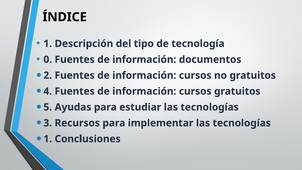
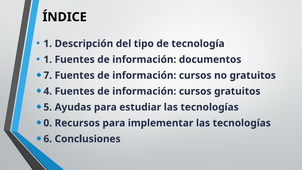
0 at (48, 59): 0 -> 1
2: 2 -> 7
3: 3 -> 0
1 at (48, 139): 1 -> 6
